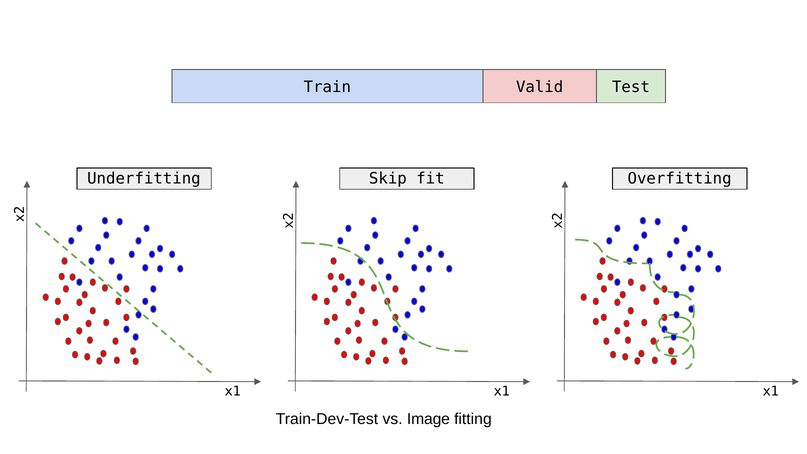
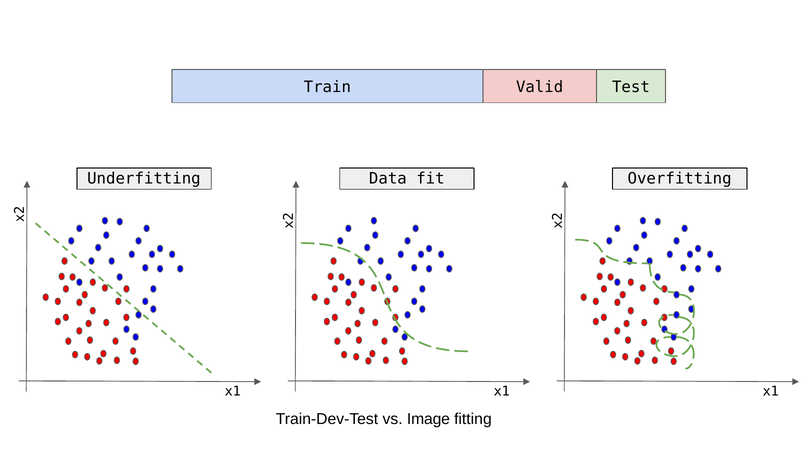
Skip: Skip -> Data
